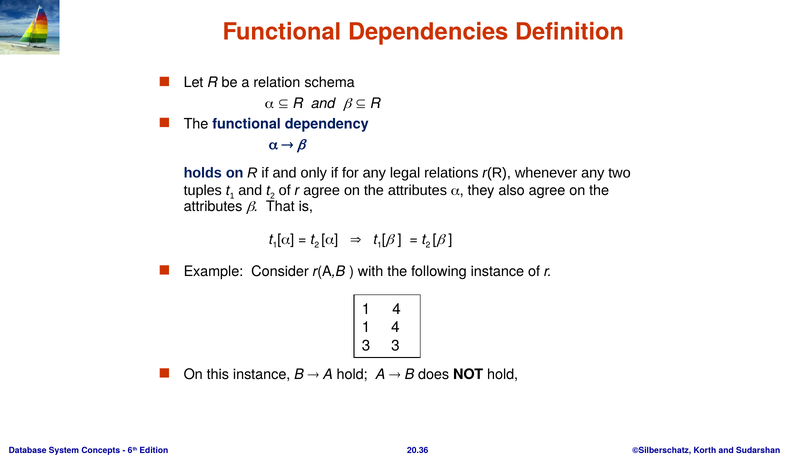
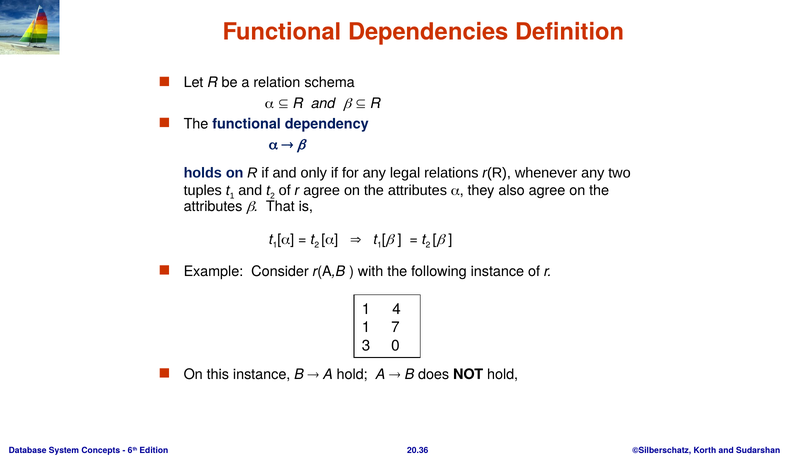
4 at (395, 327): 4 -> 7
3 3: 3 -> 0
